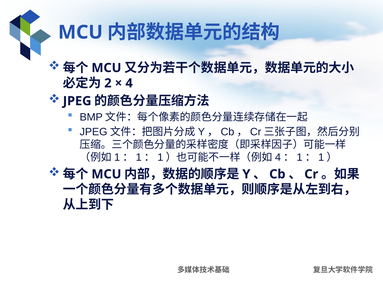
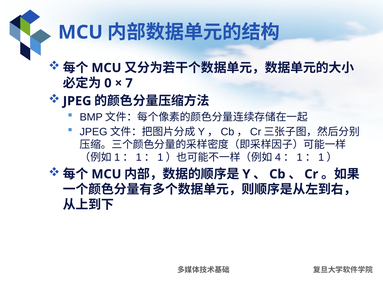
2: 2 -> 0
4: 4 -> 7
